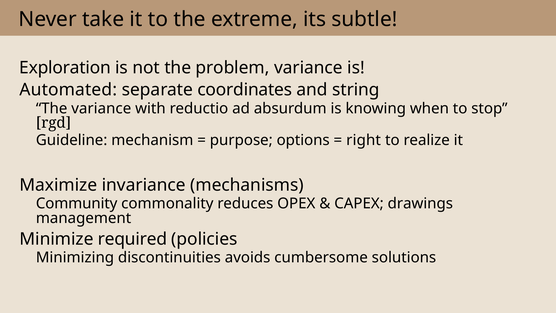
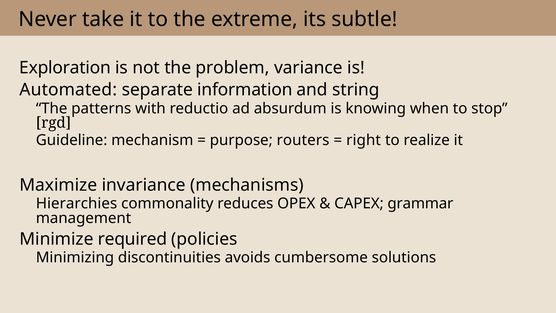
coordinates: coordinates -> information
The variance: variance -> patterns
options: options -> routers
Community: Community -> Hierarchies
drawings: drawings -> grammar
